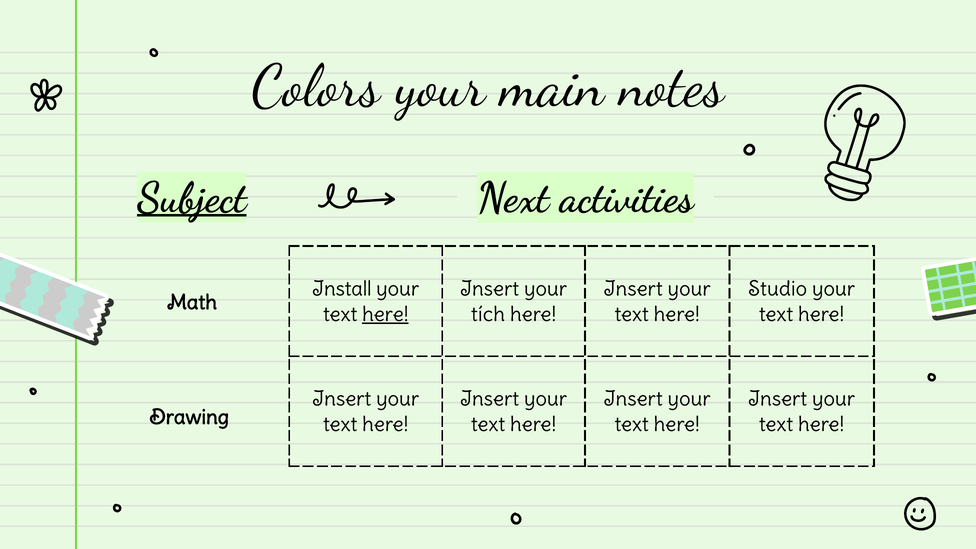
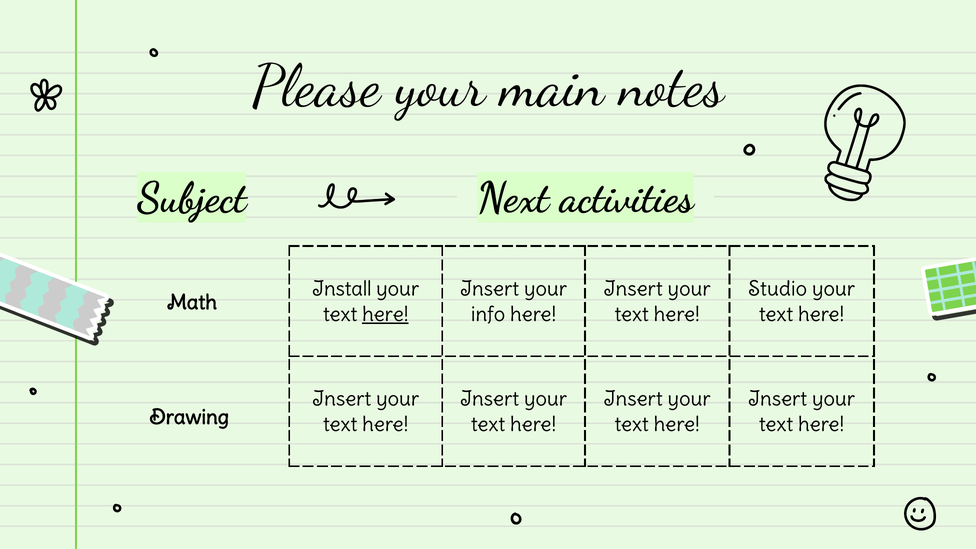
Colors: Colors -> Please
Subject underline: present -> none
tích: tích -> info
